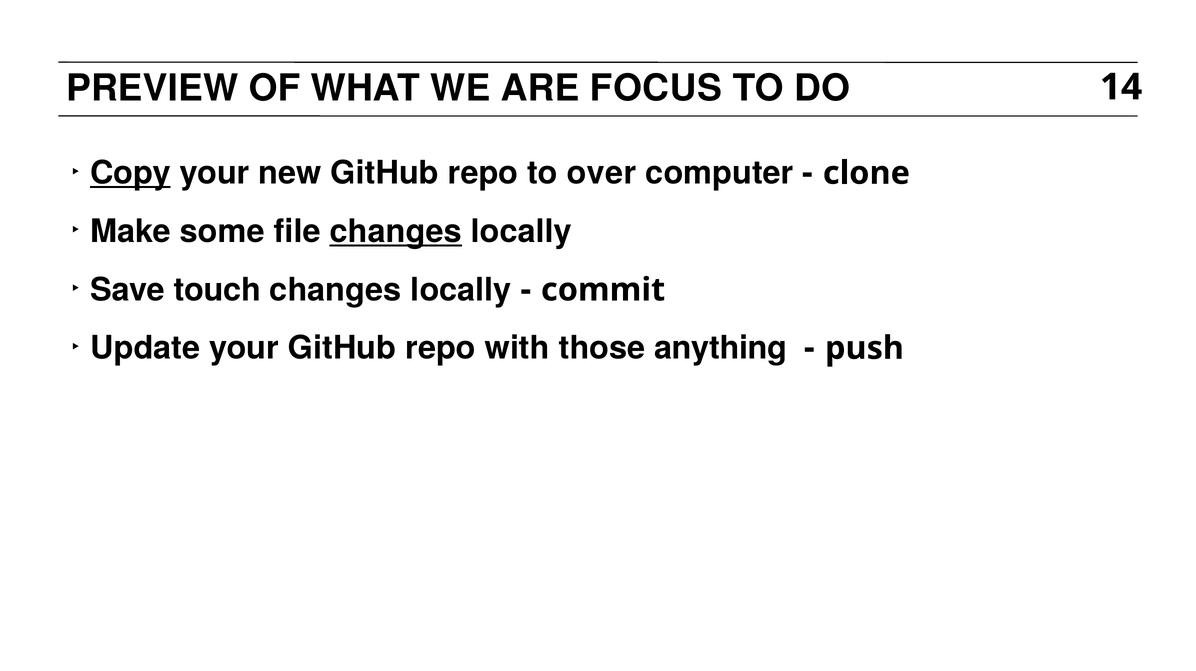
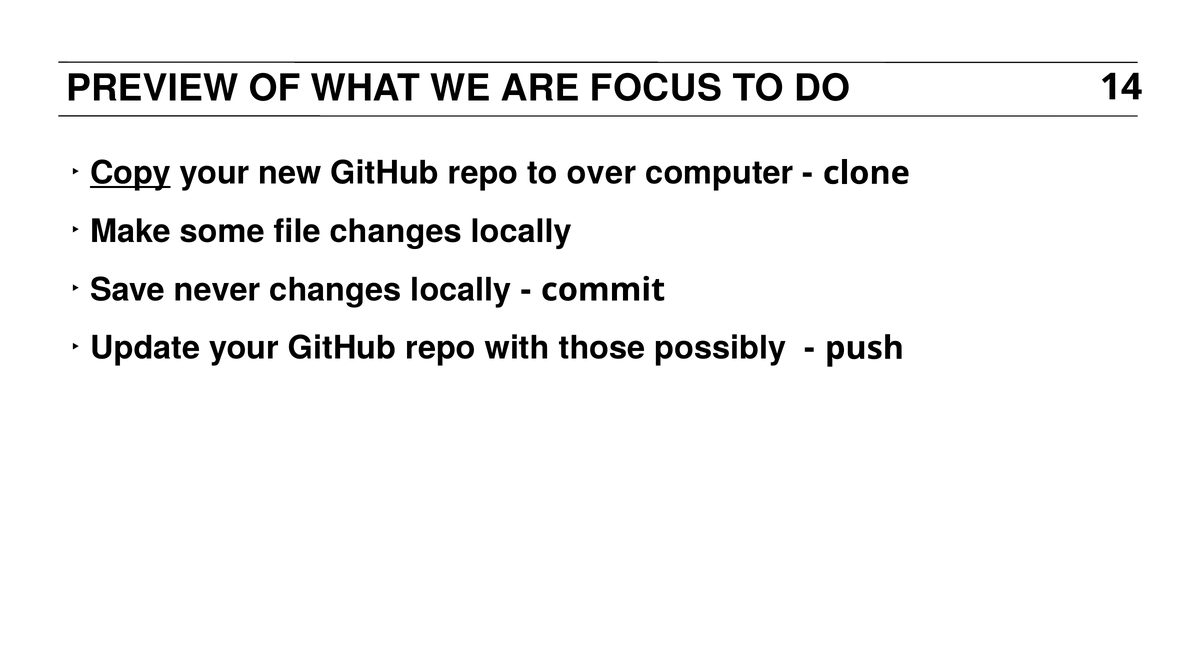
changes at (396, 232) underline: present -> none
touch: touch -> never
anything: anything -> possibly
